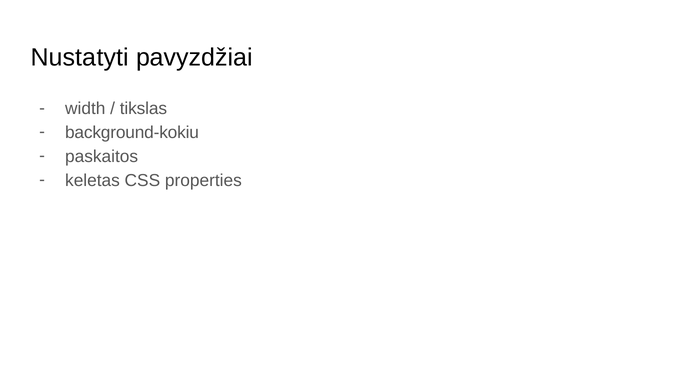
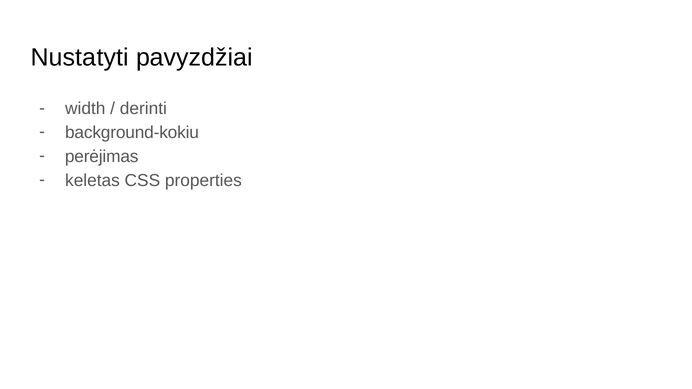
tikslas: tikslas -> derinti
paskaitos: paskaitos -> perėjimas
